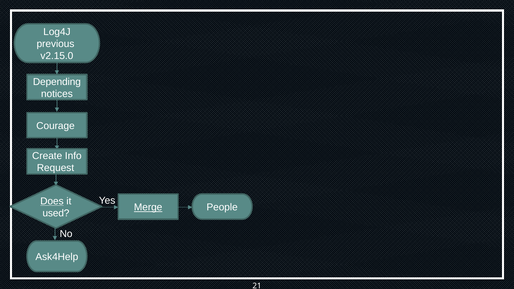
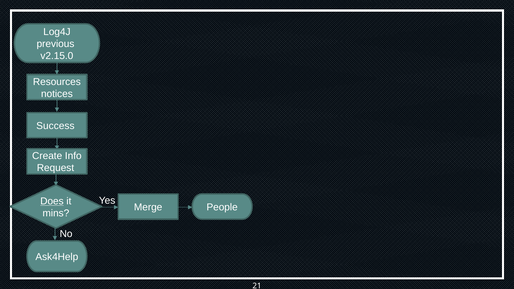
Depending: Depending -> Resources
Courage: Courage -> Success
Merge underline: present -> none
used: used -> mins
